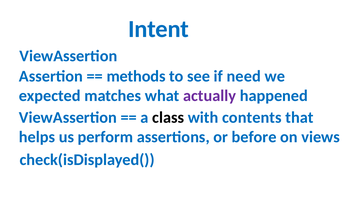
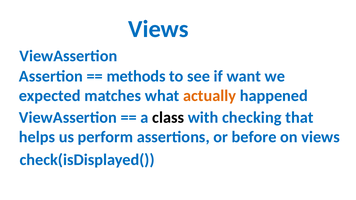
Intent at (159, 29): Intent -> Views
need: need -> want
actually colour: purple -> orange
contents: contents -> checking
